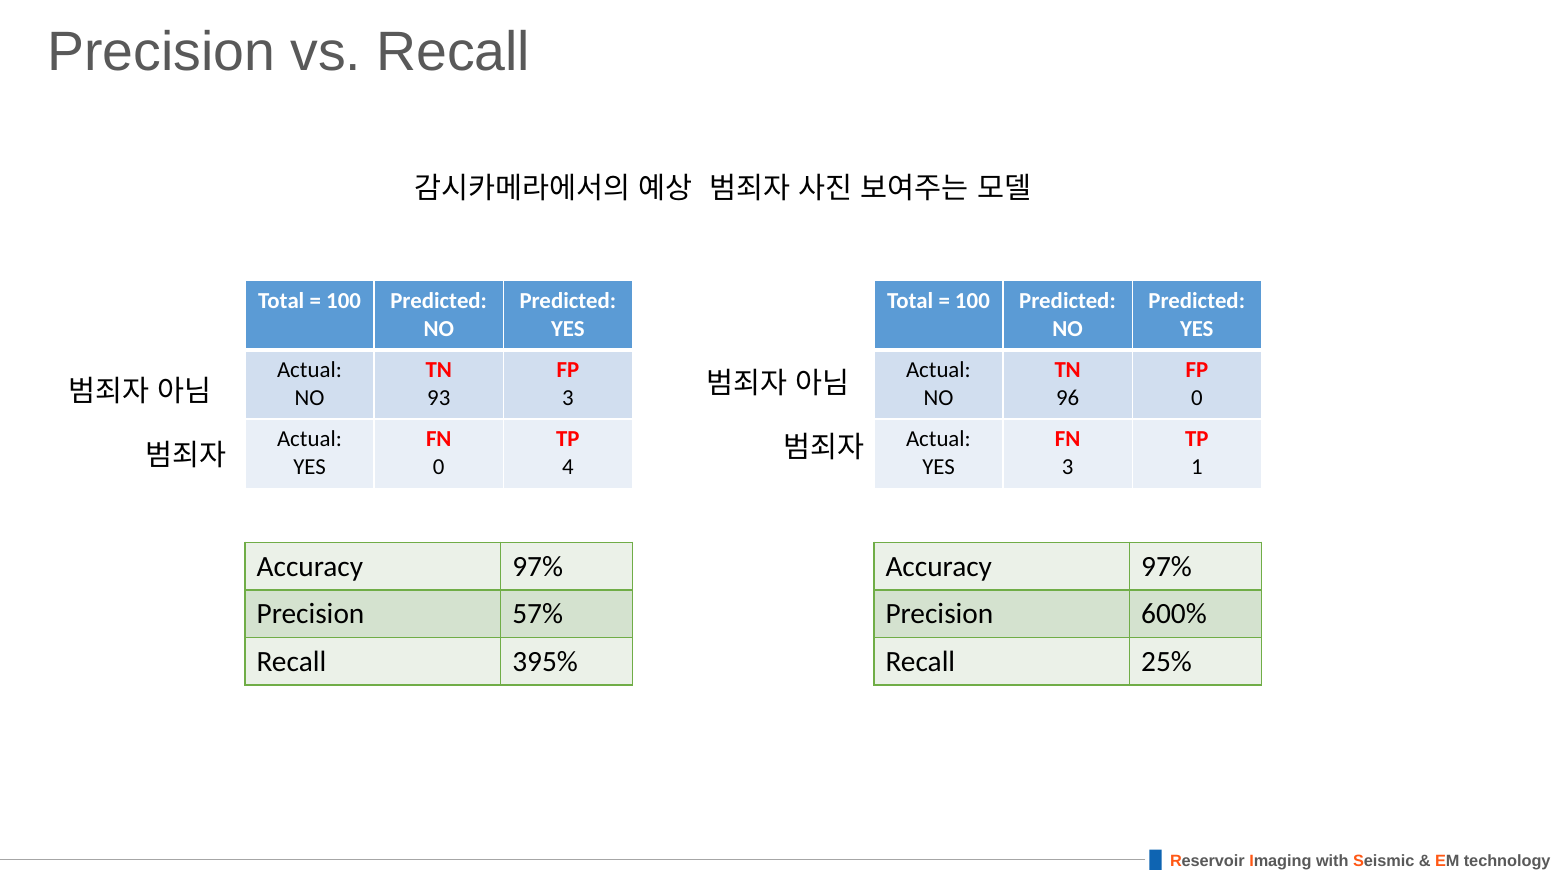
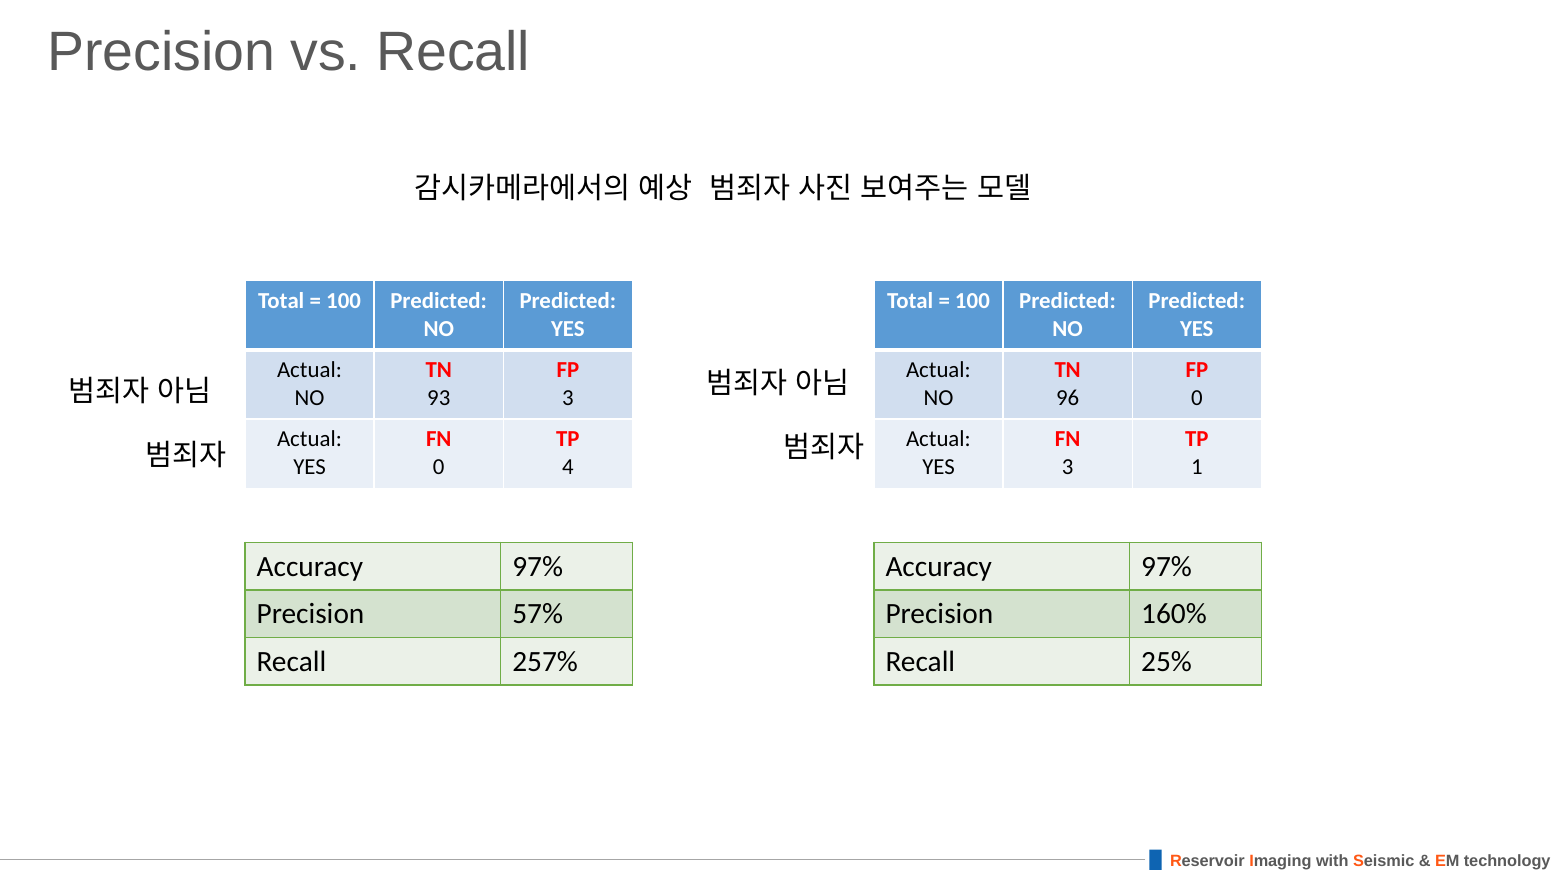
600%: 600% -> 160%
395%: 395% -> 257%
